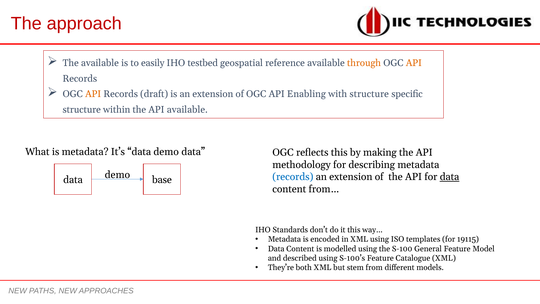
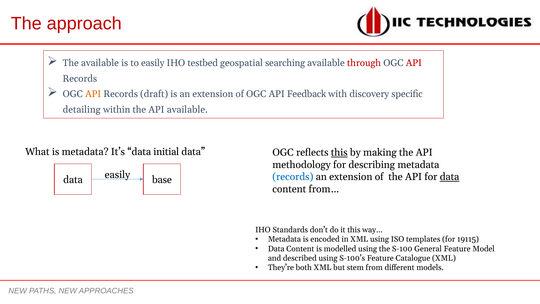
reference: reference -> searching
through colour: orange -> red
API at (414, 63) colour: orange -> red
Enabling: Enabling -> Feedback
with structure: structure -> discovery
structure at (82, 109): structure -> detailing
It’s data demo: demo -> initial
this at (339, 152) underline: none -> present
demo at (117, 175): demo -> easily
